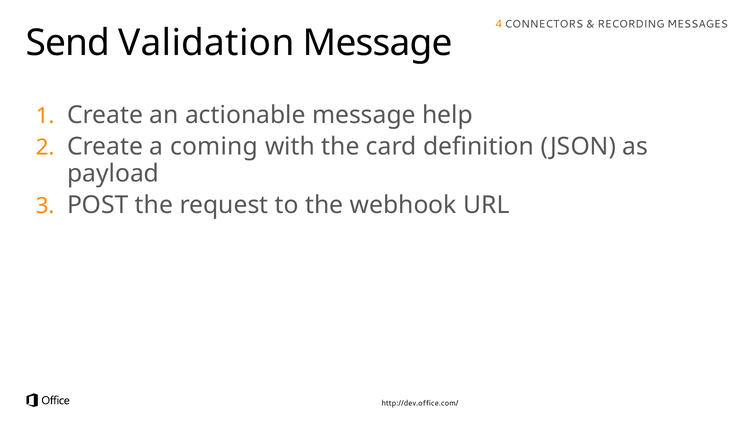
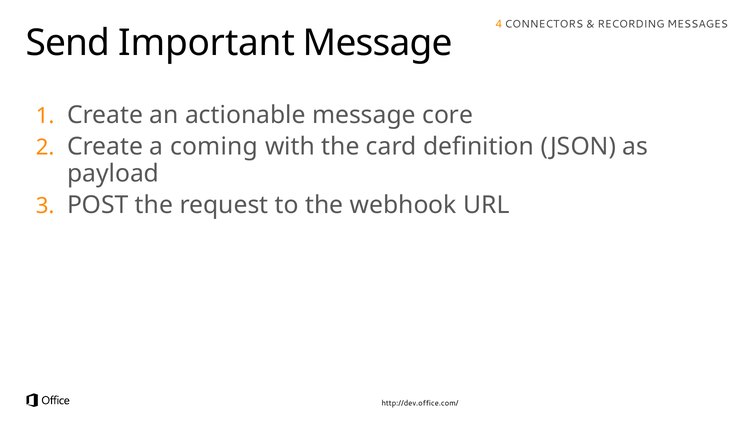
Validation: Validation -> Important
help: help -> core
